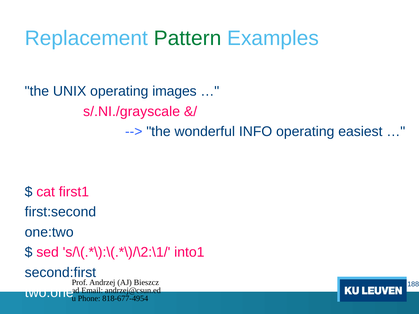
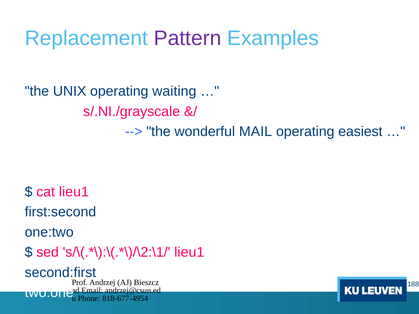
Pattern colour: green -> purple
images: images -> waiting
INFO: INFO -> MAIL
cat first1: first1 -> lieu1
into1 at (189, 252): into1 -> lieu1
